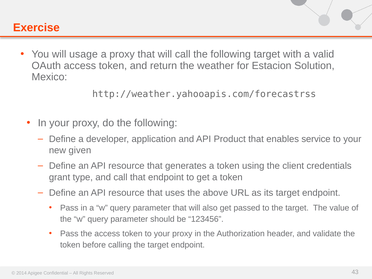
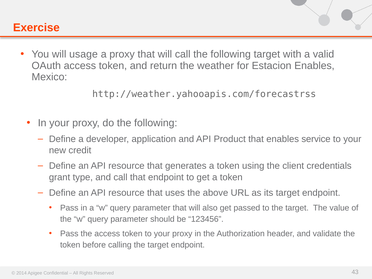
Estacion Solution: Solution -> Enables
given: given -> credit
